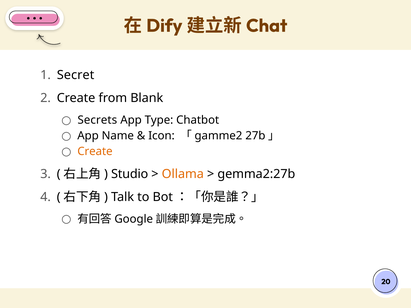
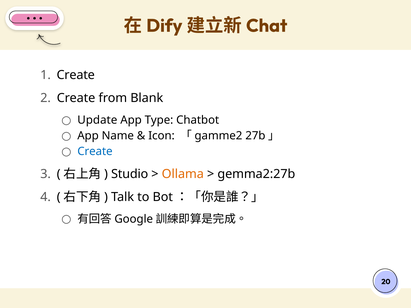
Secret at (76, 75): Secret -> Create
Secrets: Secrets -> Update
Create at (95, 152) colour: orange -> blue
